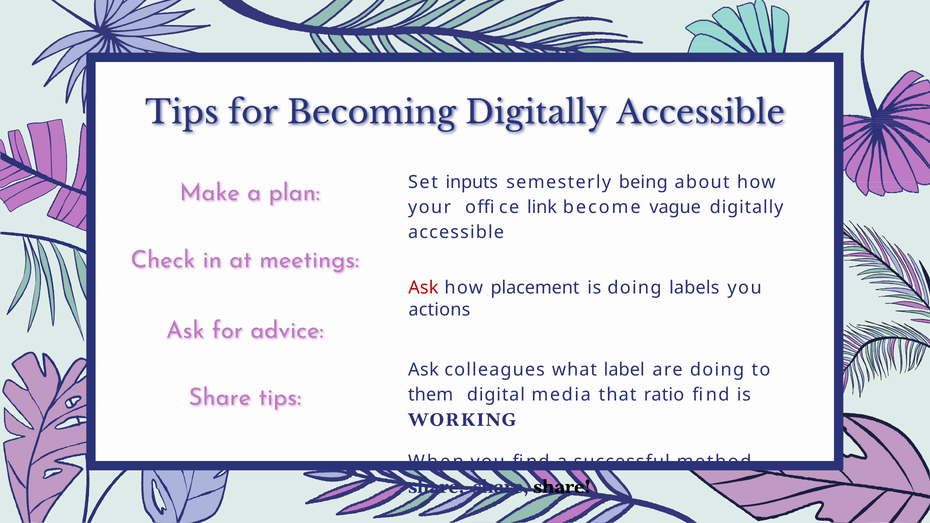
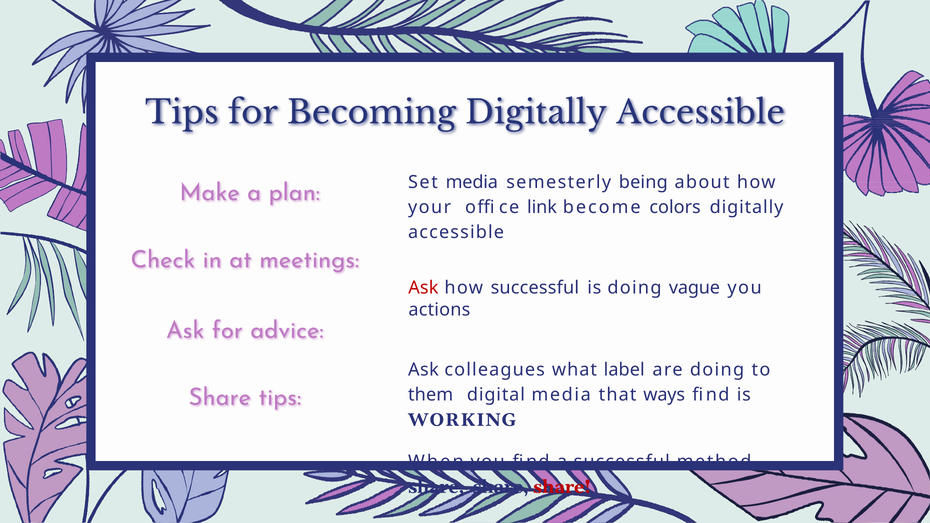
Set inputs: inputs -> media
vague: vague -> colors
how placement: placement -> successful
labels: labels -> vague
ratio: ratio -> ways
share at (562, 487) colour: black -> red
